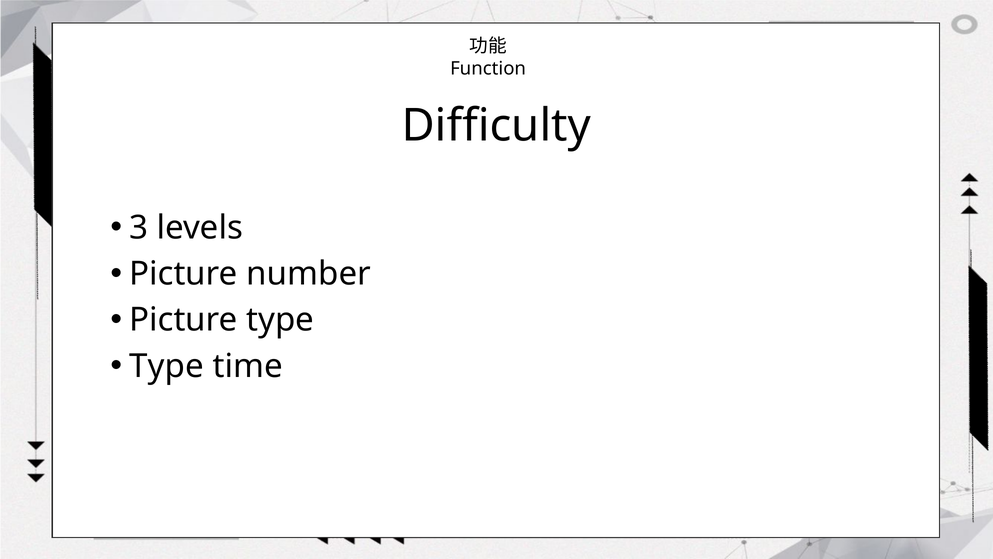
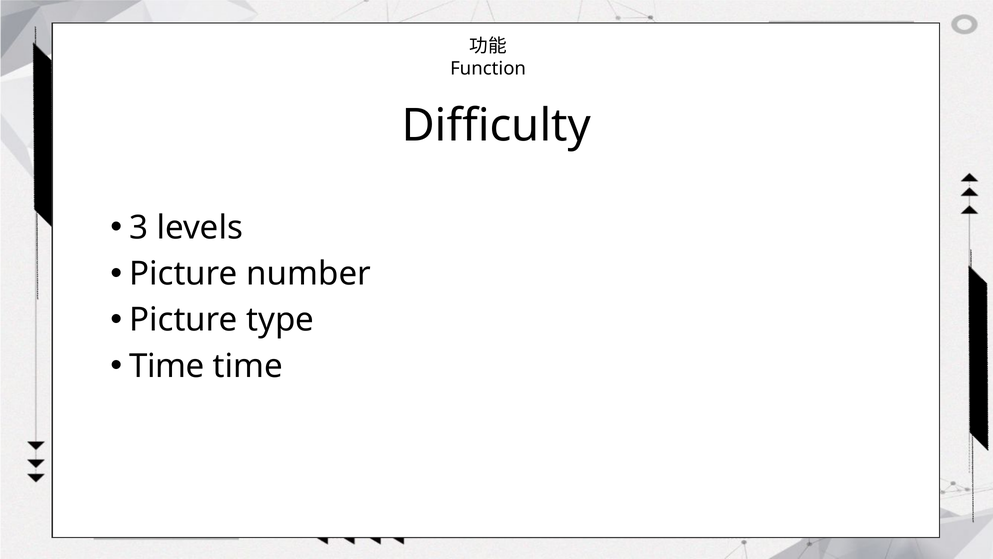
Type at (167, 366): Type -> Time
